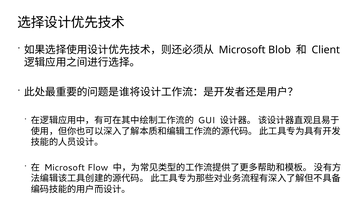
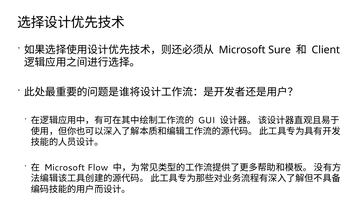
Blob: Blob -> Sure
